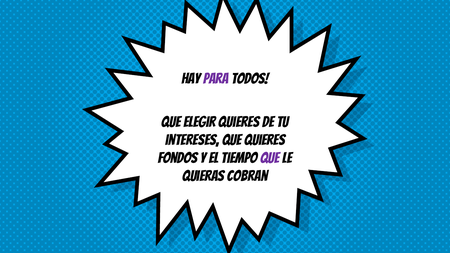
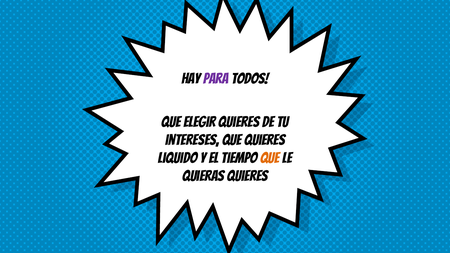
fondos: fondos -> liquido
que at (270, 158) colour: purple -> orange
quieras cobran: cobran -> quieres
